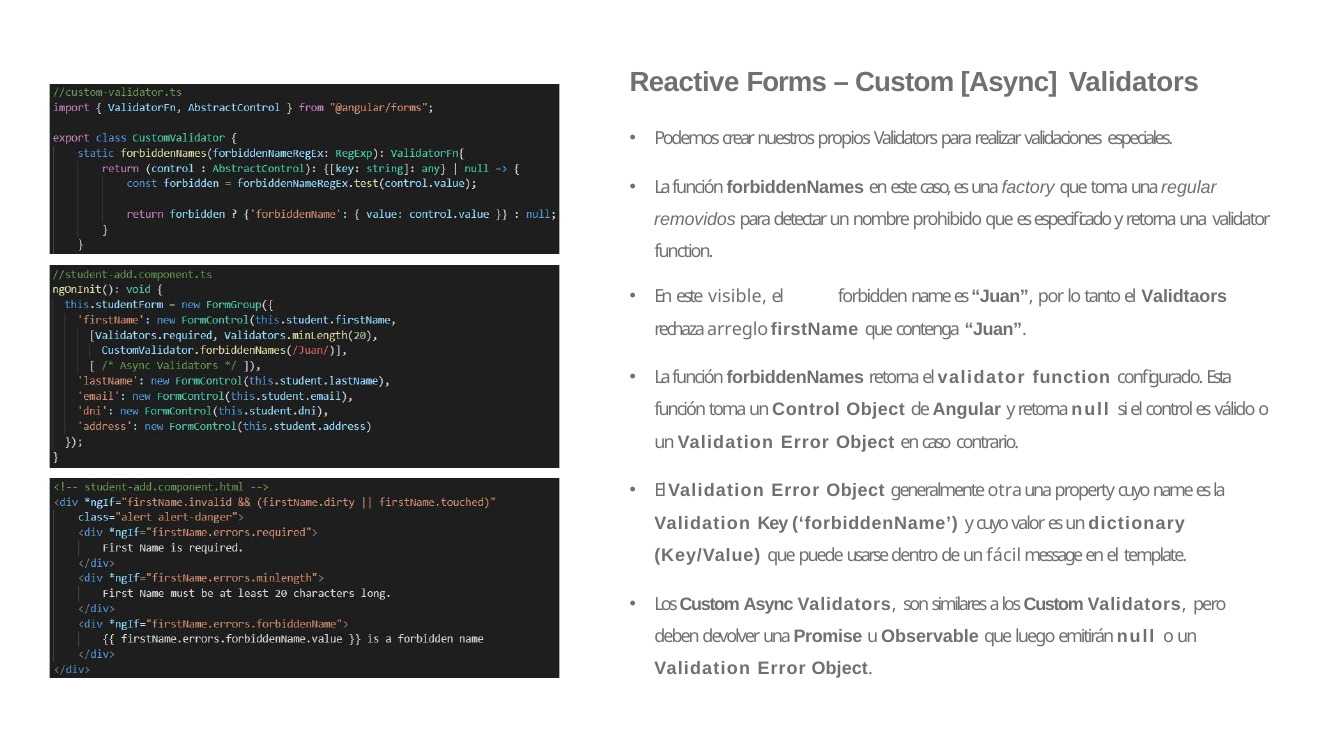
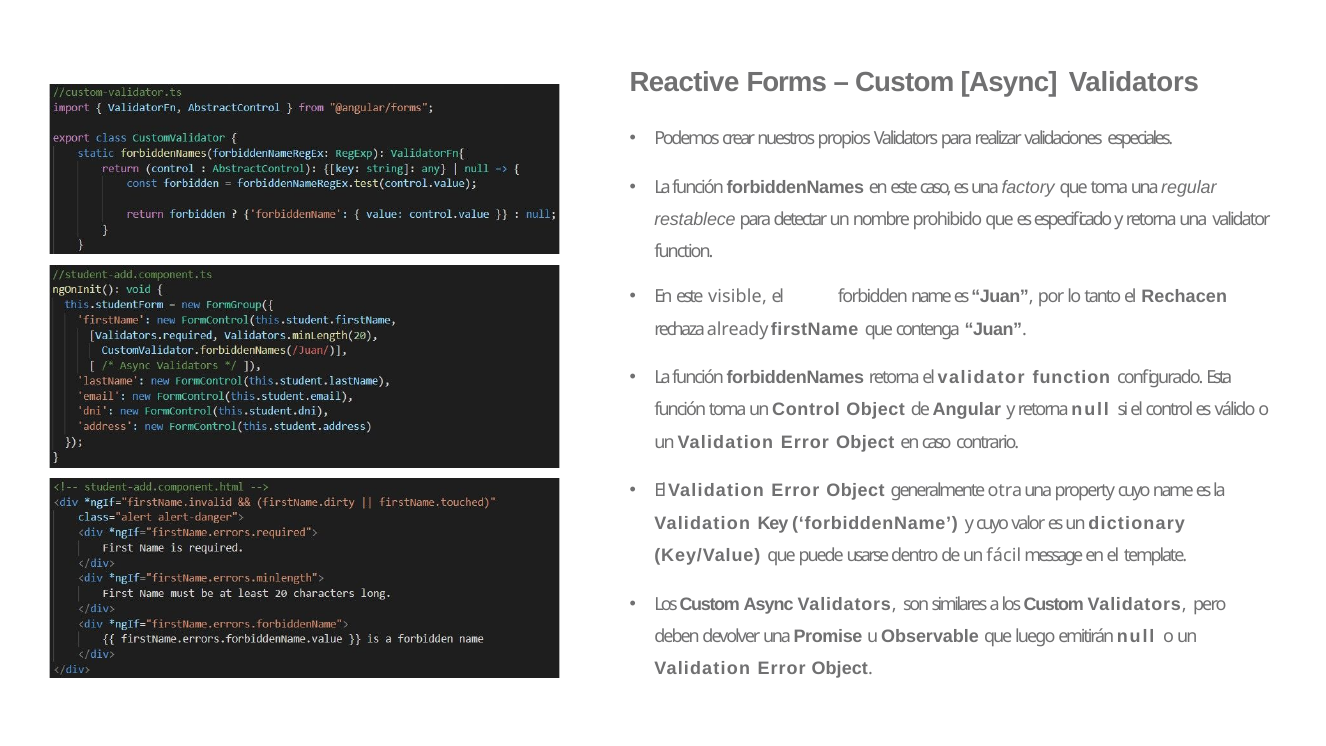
removidos: removidos -> restablece
Validtaors: Validtaors -> Rechacen
arreglo: arreglo -> already
